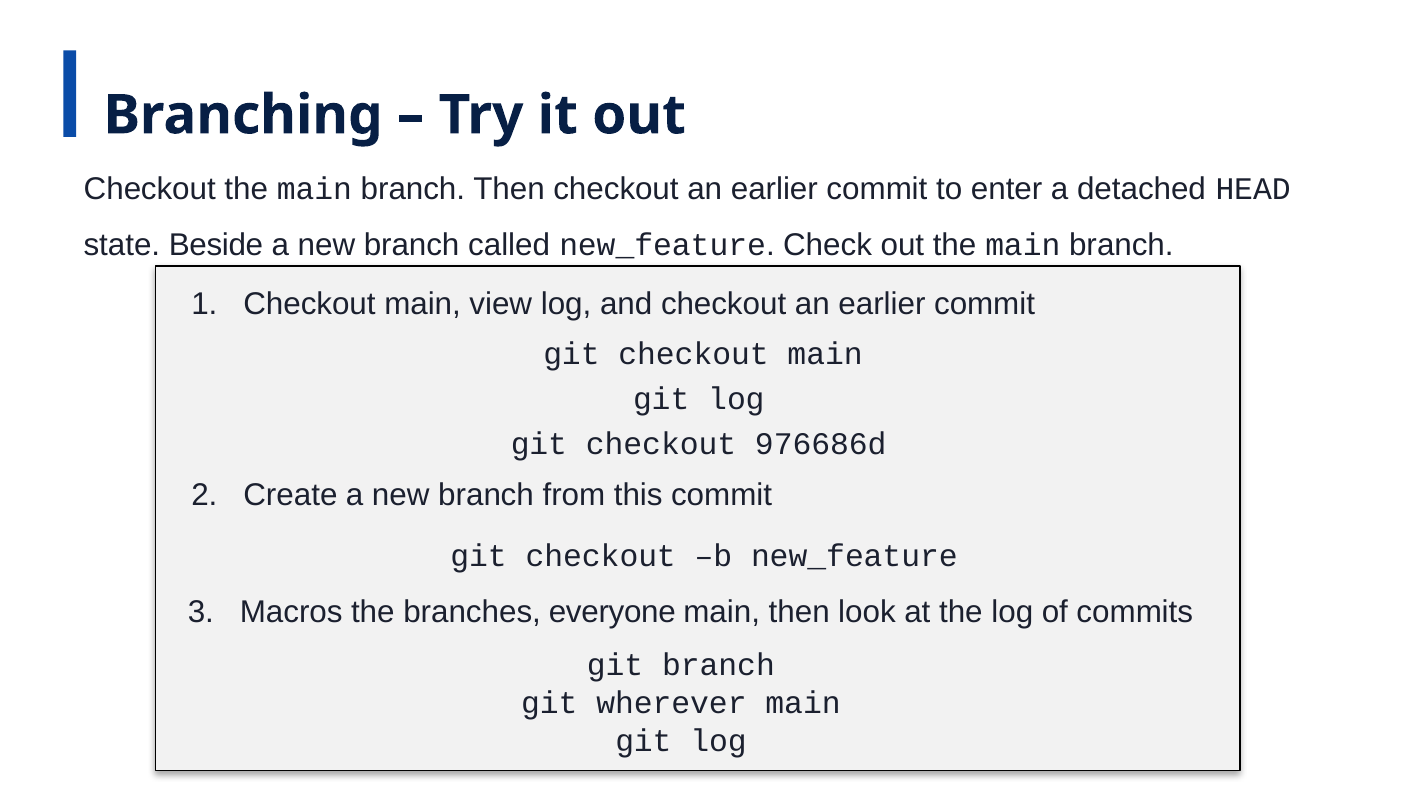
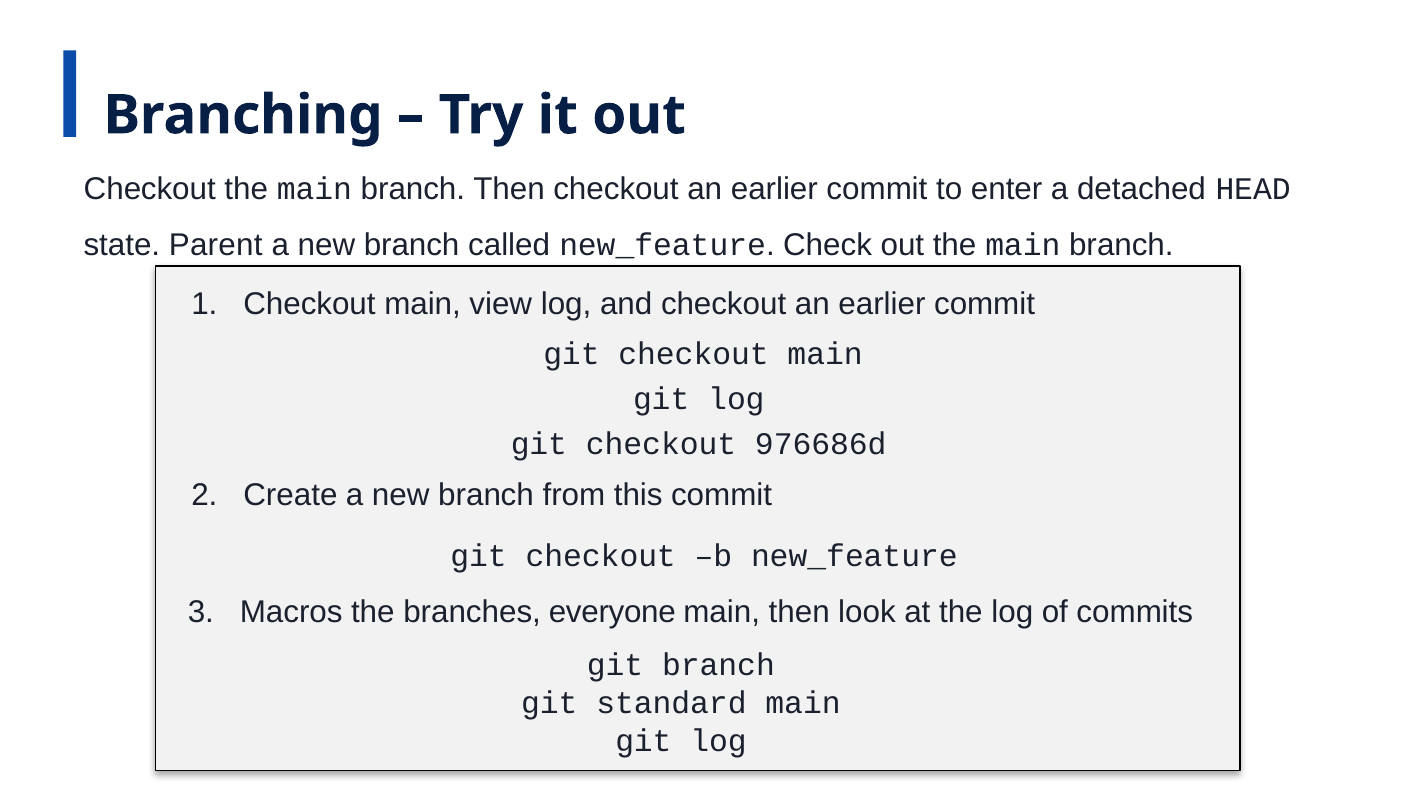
Beside: Beside -> Parent
wherever: wherever -> standard
